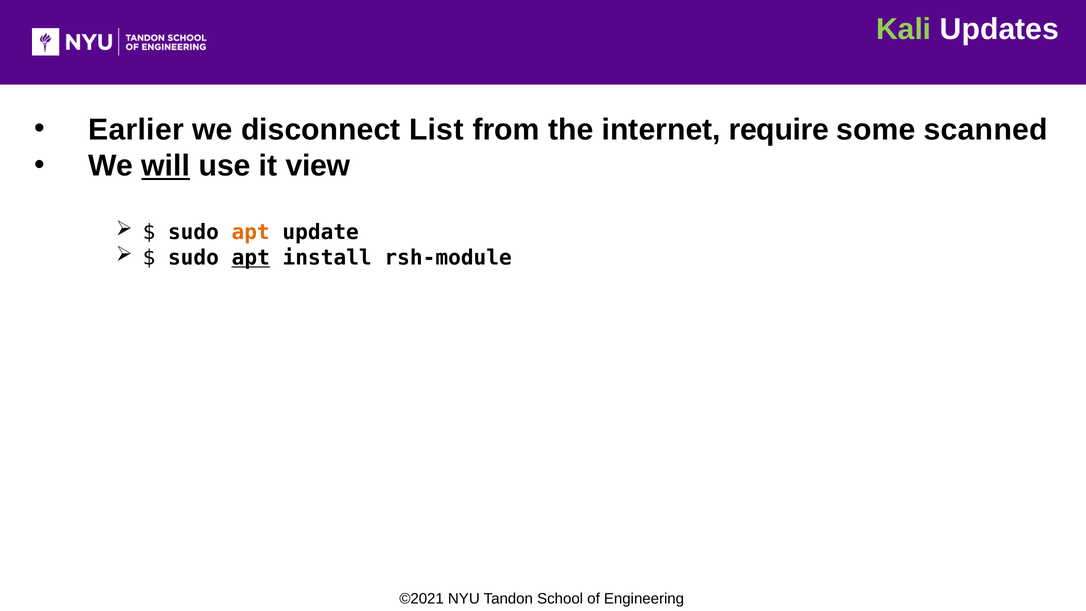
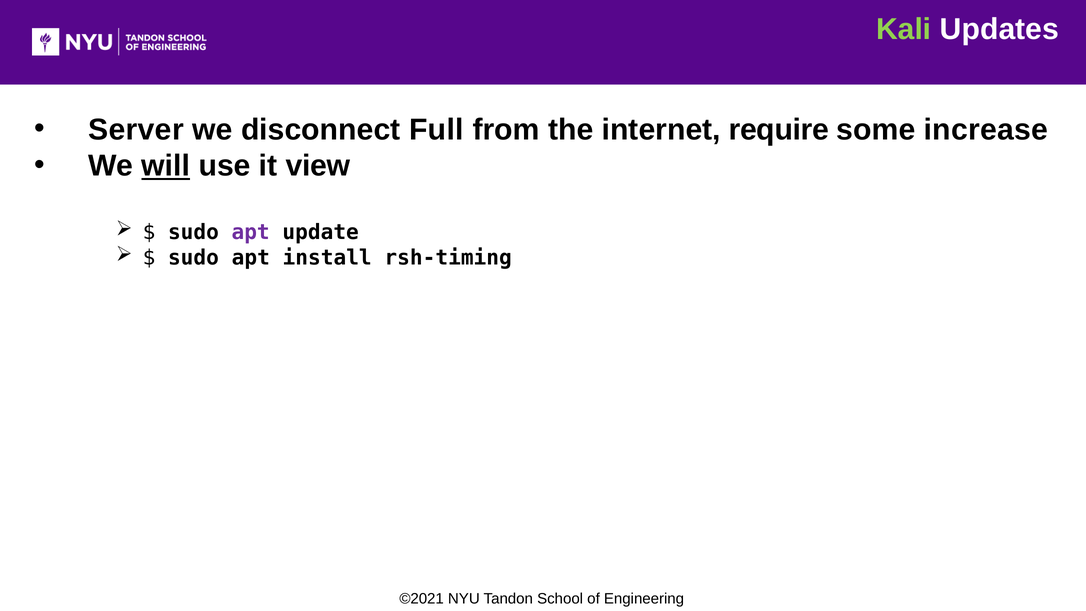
Earlier: Earlier -> Server
List: List -> Full
scanned: scanned -> increase
apt at (251, 232) colour: orange -> purple
apt at (251, 258) underline: present -> none
rsh-module: rsh-module -> rsh-timing
